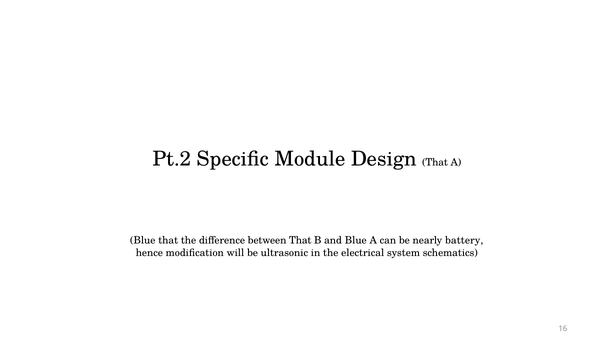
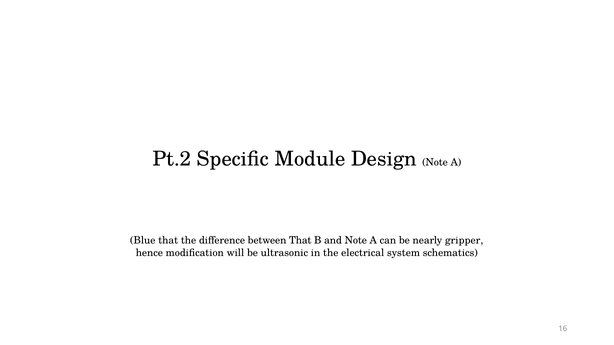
Design That: That -> Note
and Blue: Blue -> Note
battery: battery -> gripper
